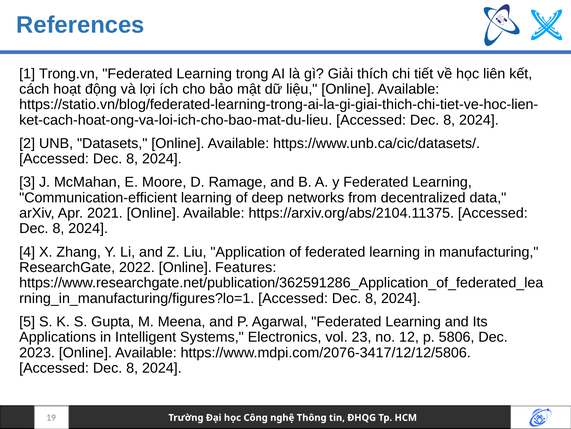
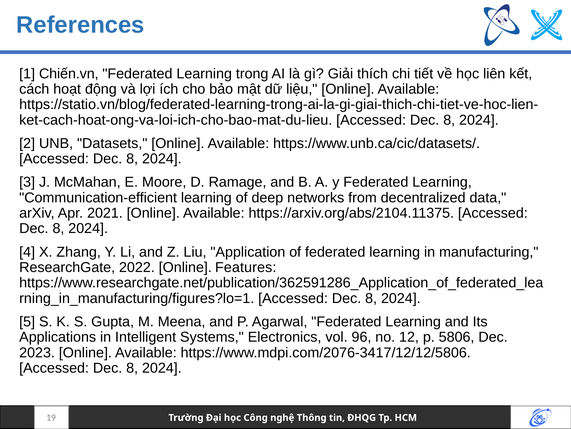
Trong.vn: Trong.vn -> Chiến.vn
23: 23 -> 96
